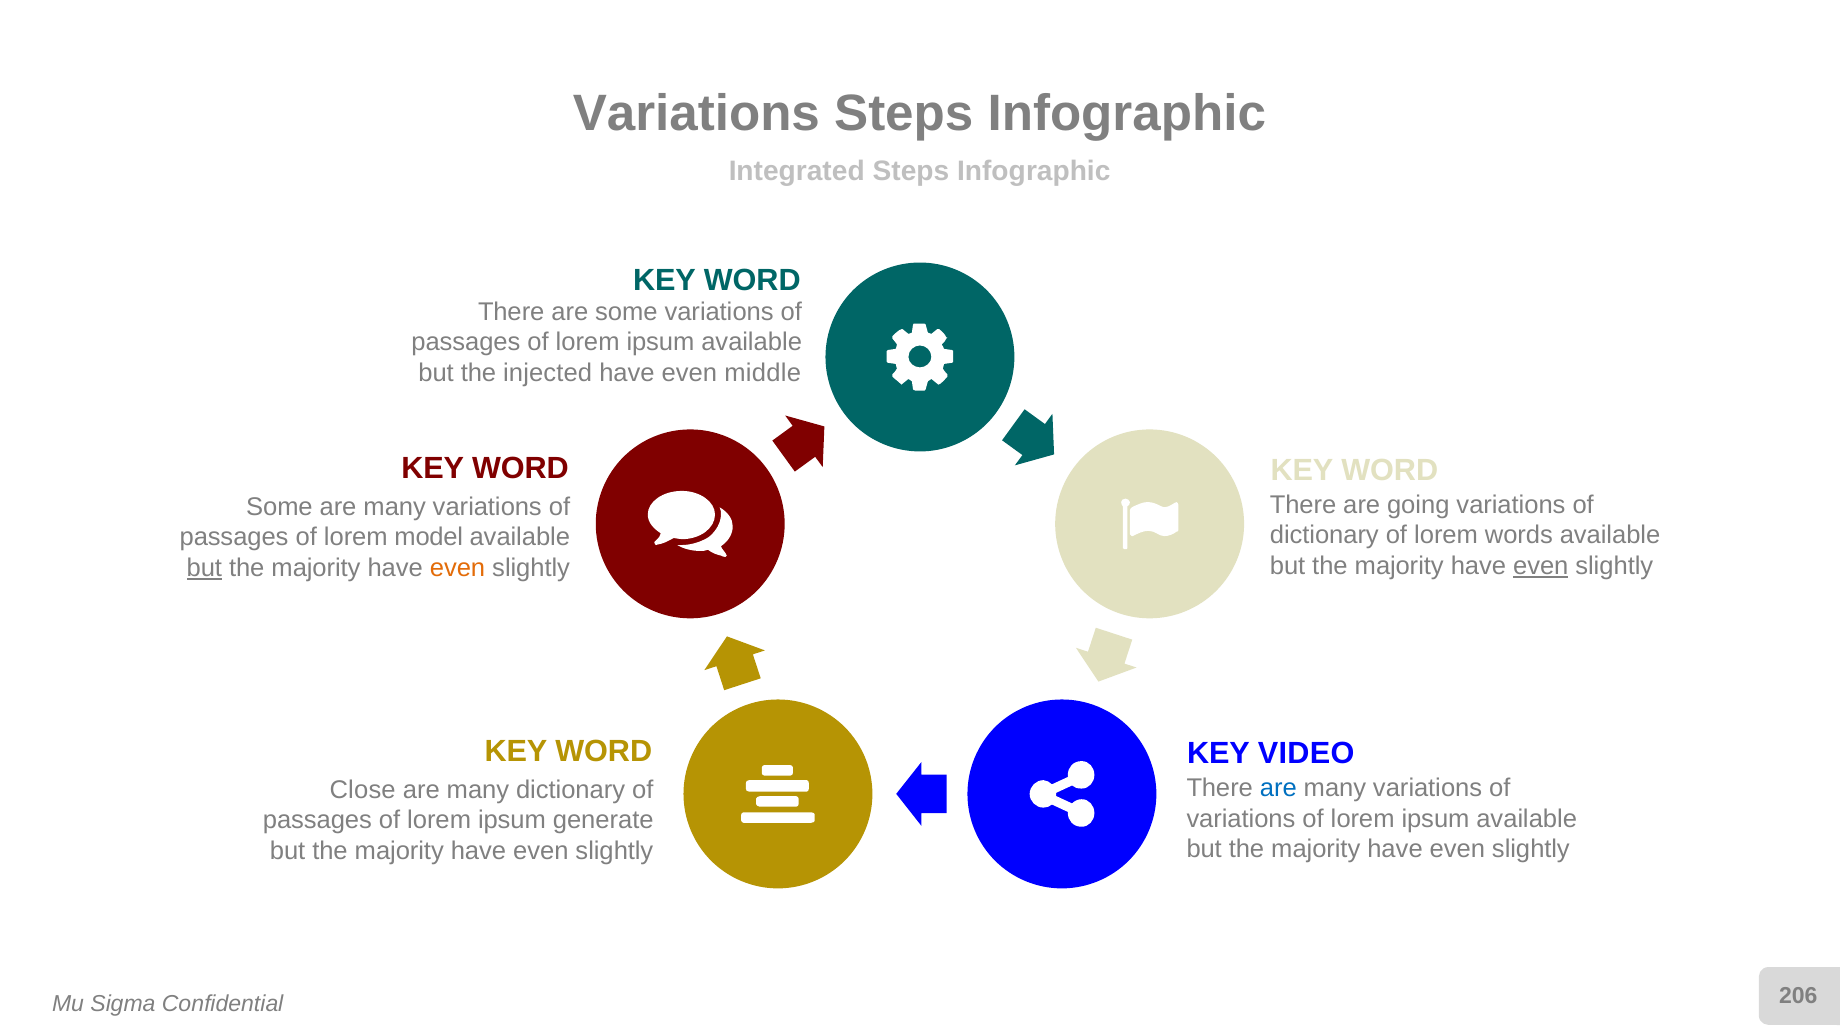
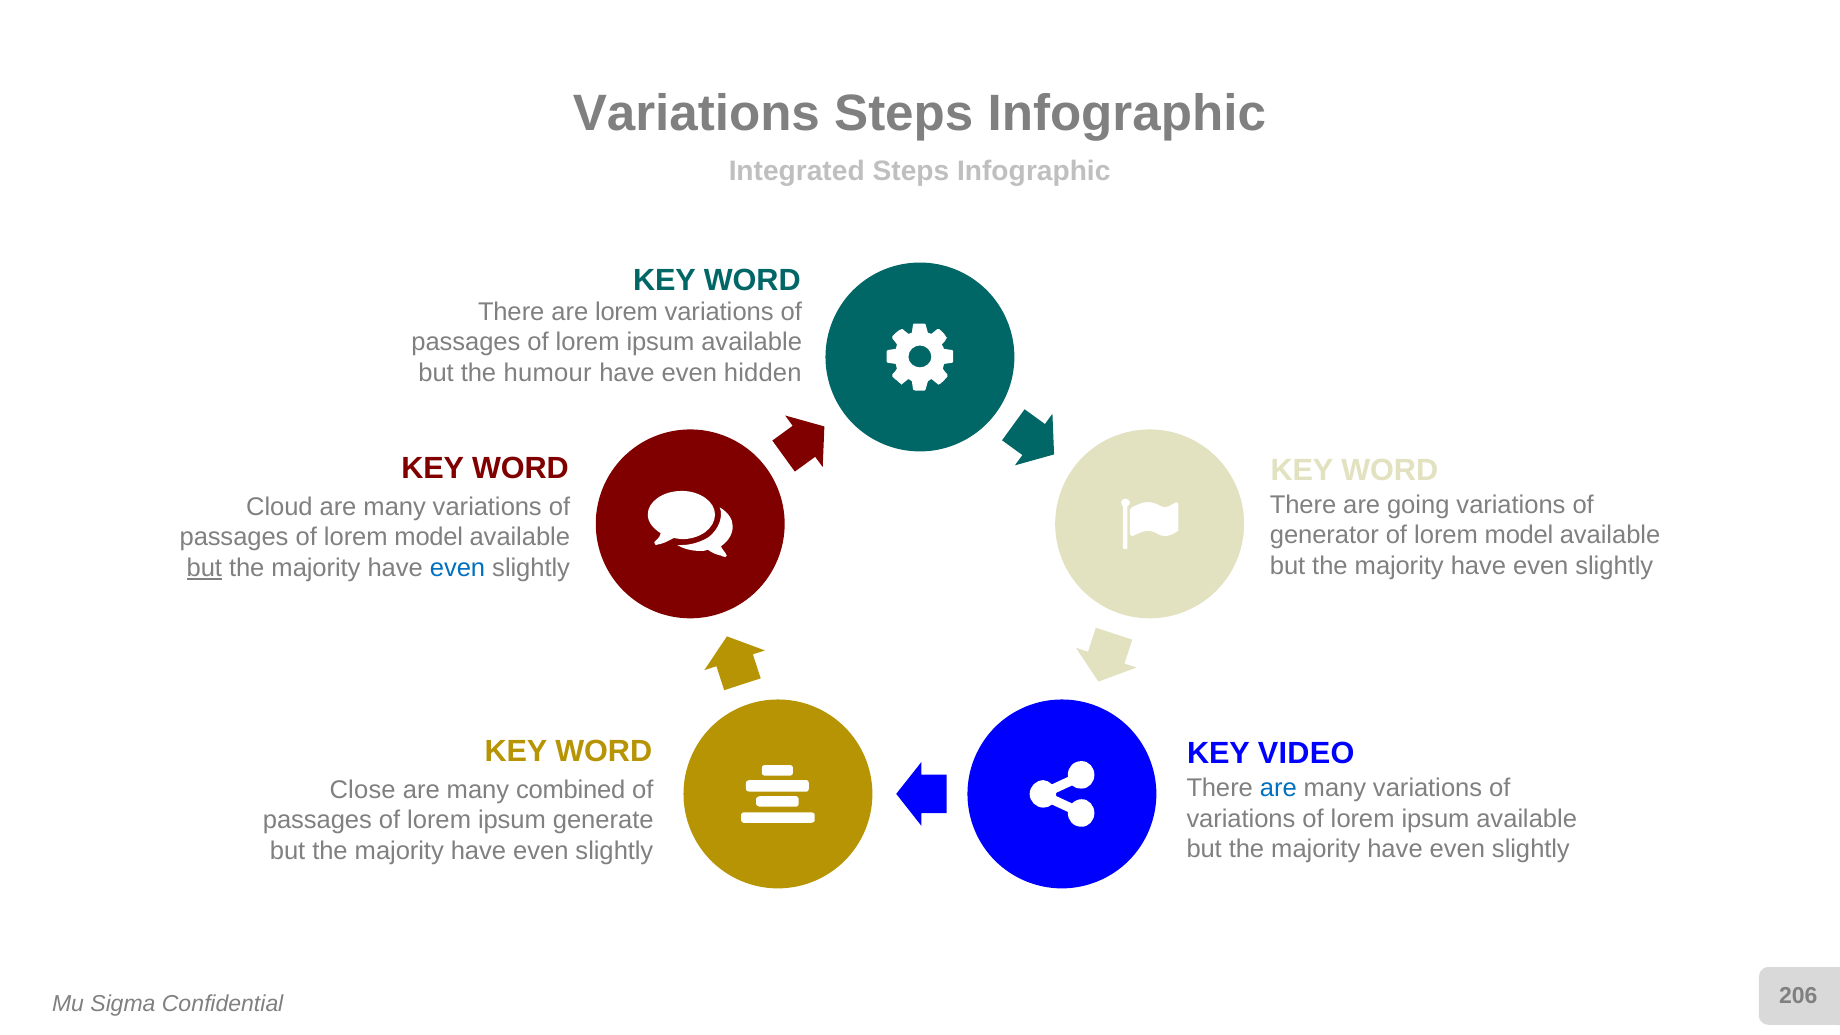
are some: some -> lorem
injected: injected -> humour
middle: middle -> hidden
Some at (279, 507): Some -> Cloud
dictionary at (1324, 536): dictionary -> generator
words at (1519, 536): words -> model
even at (1541, 566) underline: present -> none
even at (458, 568) colour: orange -> blue
many dictionary: dictionary -> combined
